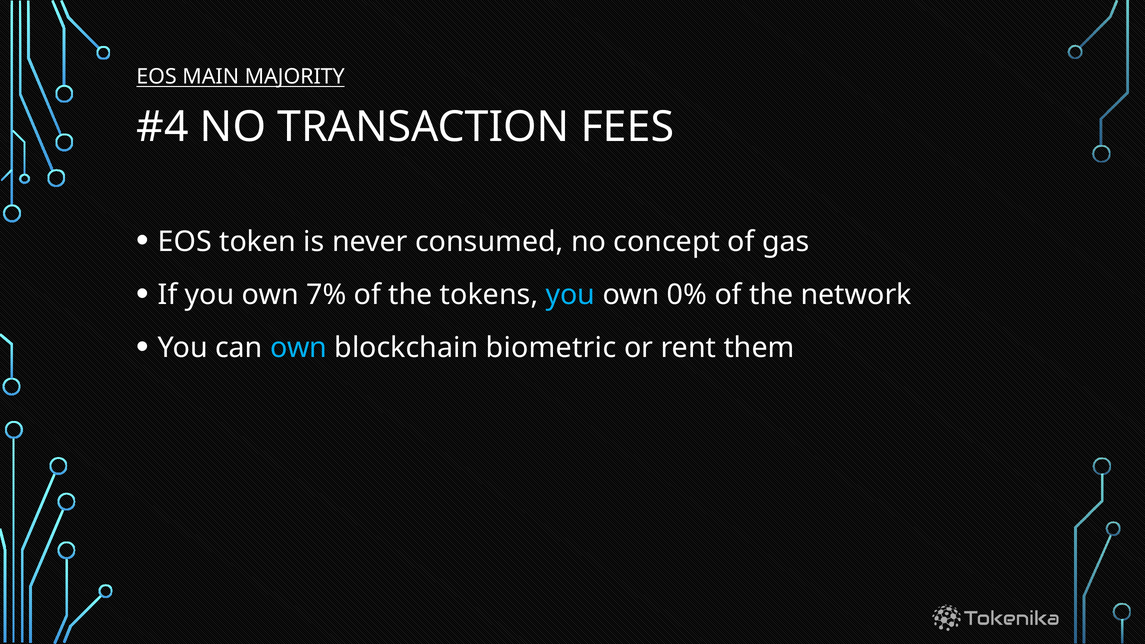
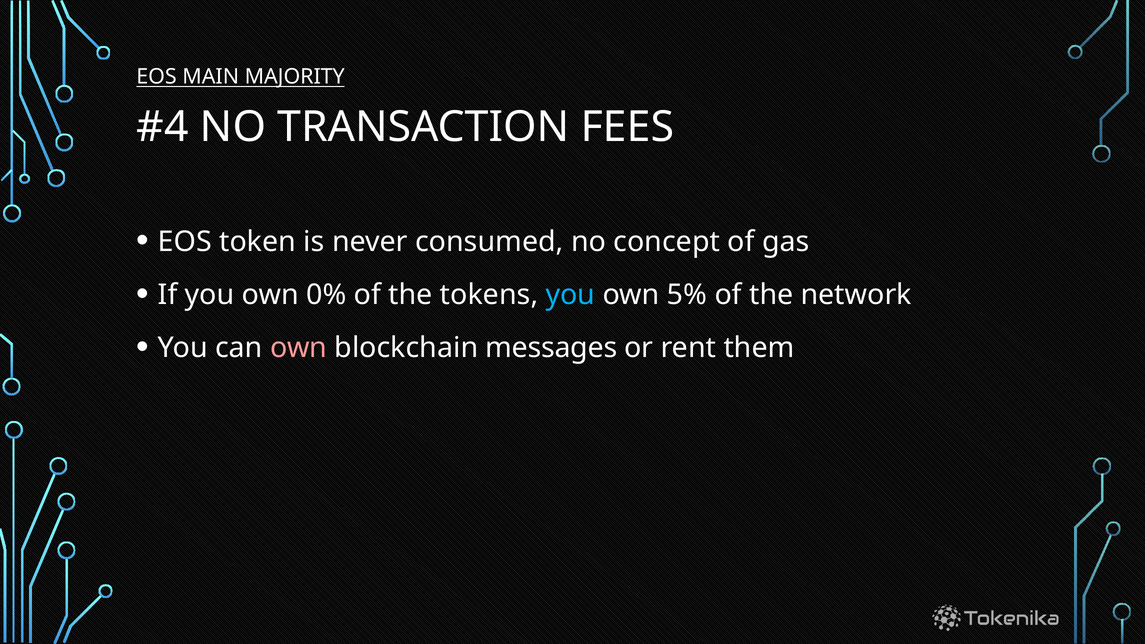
7%: 7% -> 0%
0%: 0% -> 5%
own at (299, 348) colour: light blue -> pink
biometric: biometric -> messages
